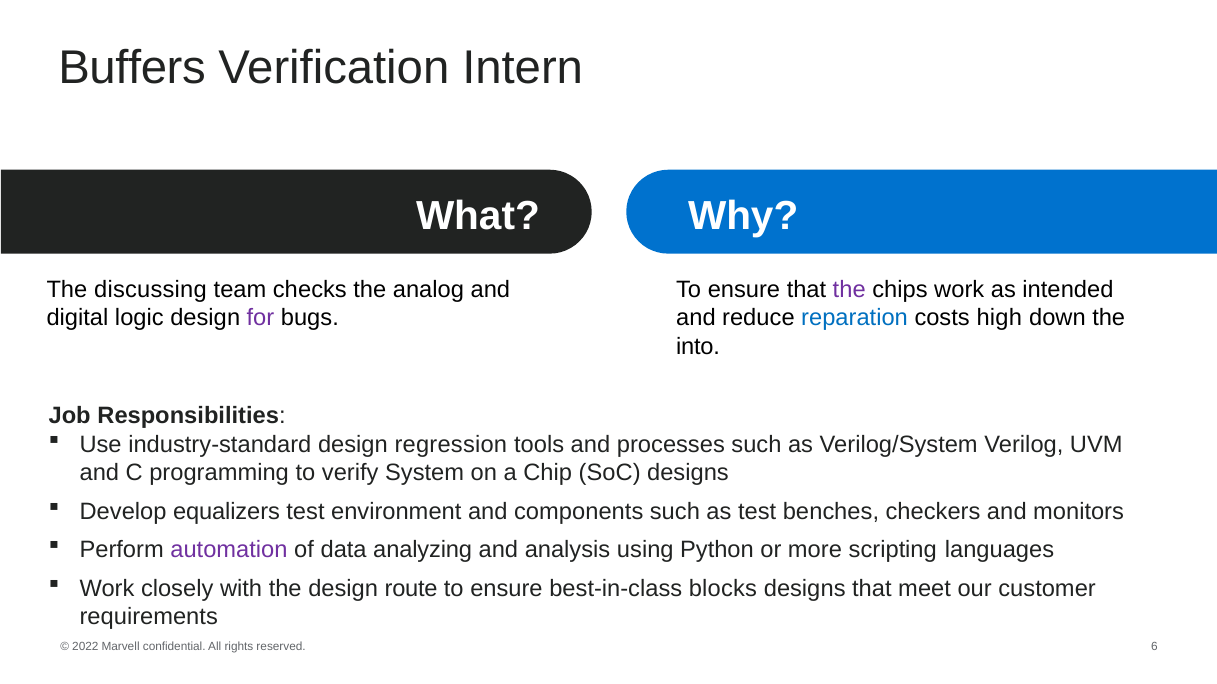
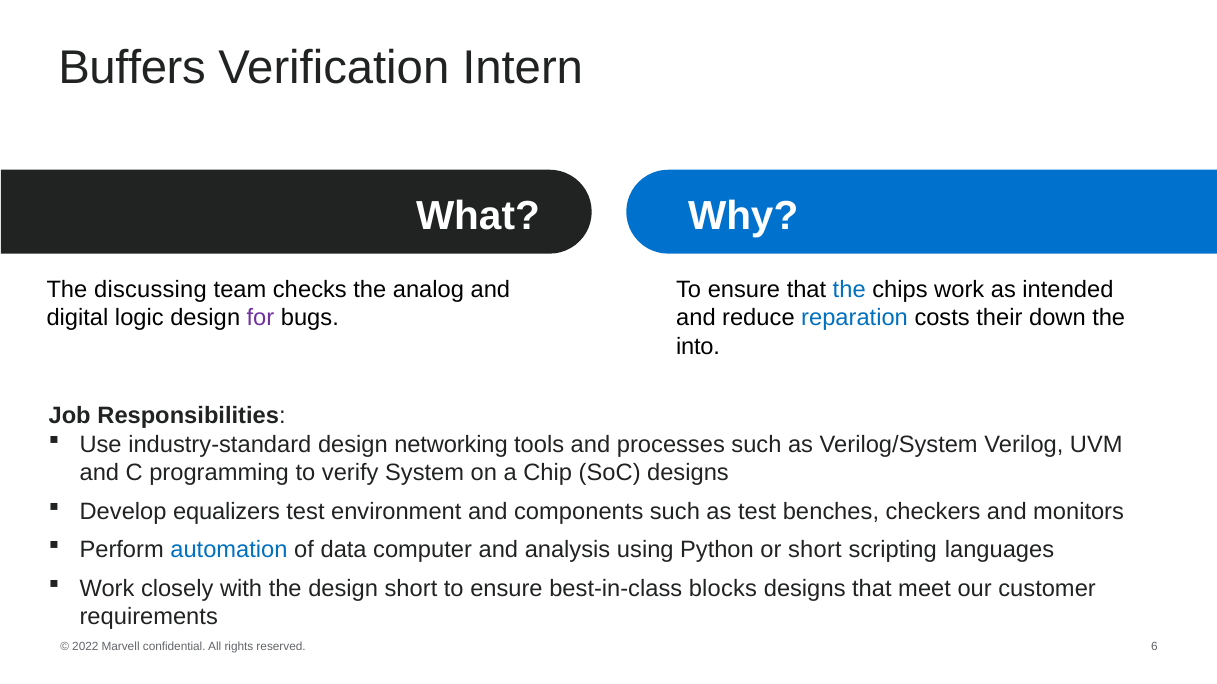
the at (849, 290) colour: purple -> blue
high: high -> their
regression: regression -> networking
automation colour: purple -> blue
analyzing: analyzing -> computer
or more: more -> short
design route: route -> short
